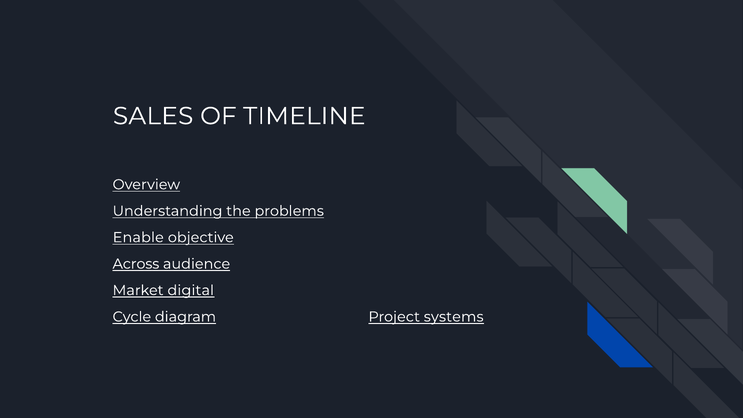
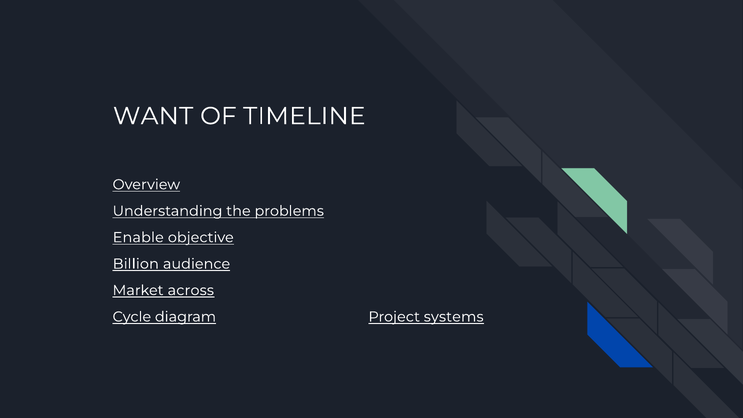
SALES: SALES -> WANT
Across: Across -> Billion
digital: digital -> across
